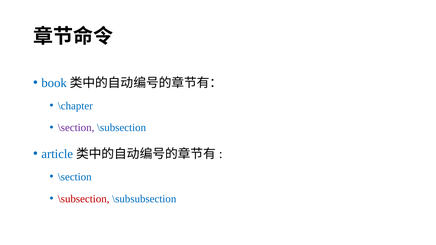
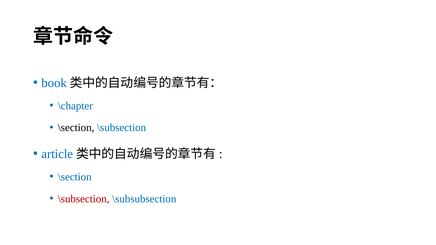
\section at (76, 128) colour: purple -> black
